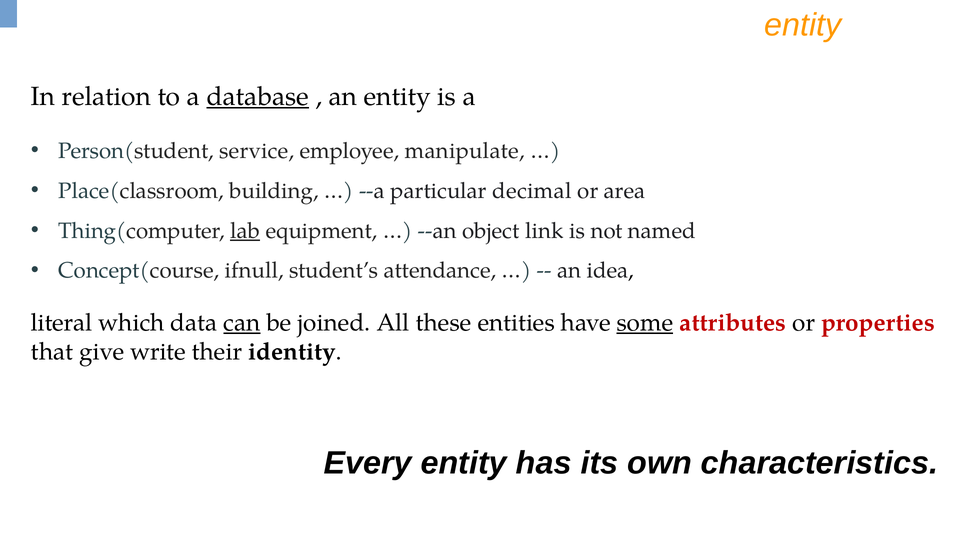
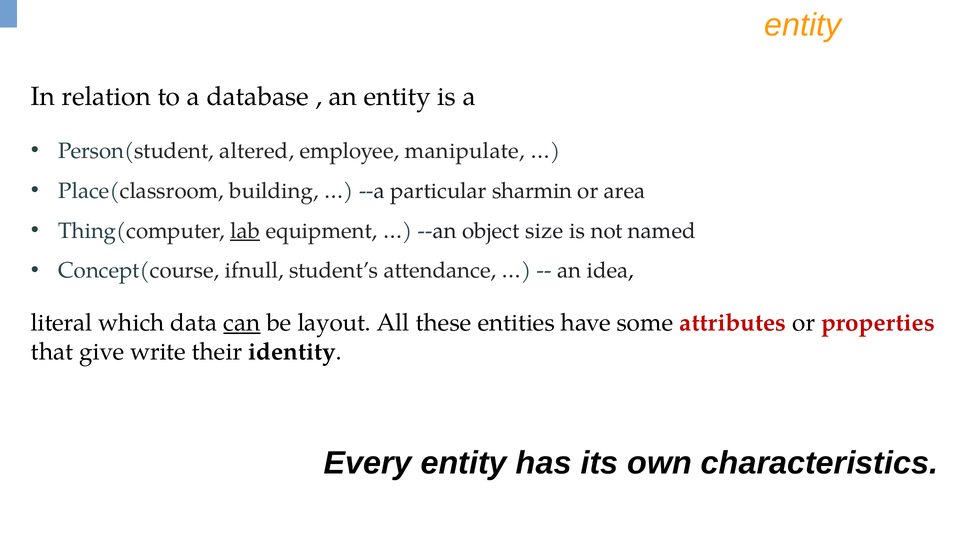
database underline: present -> none
service: service -> altered
decimal: decimal -> sharmin
link: link -> size
joined: joined -> layout
some underline: present -> none
